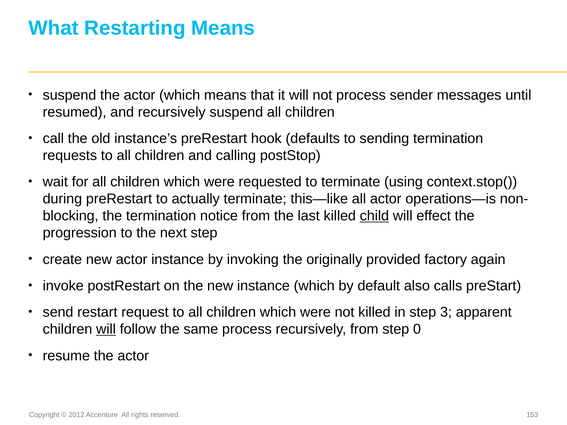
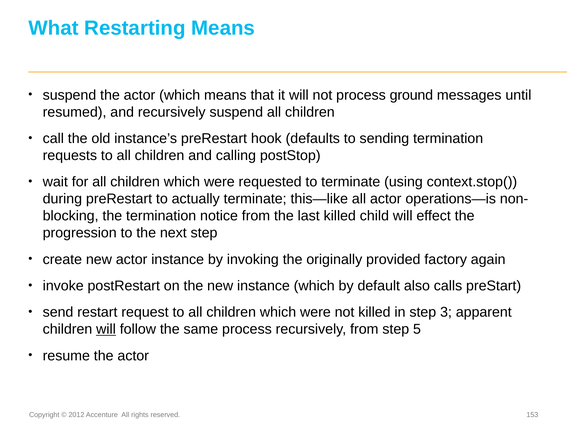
sender: sender -> ground
child underline: present -> none
0: 0 -> 5
